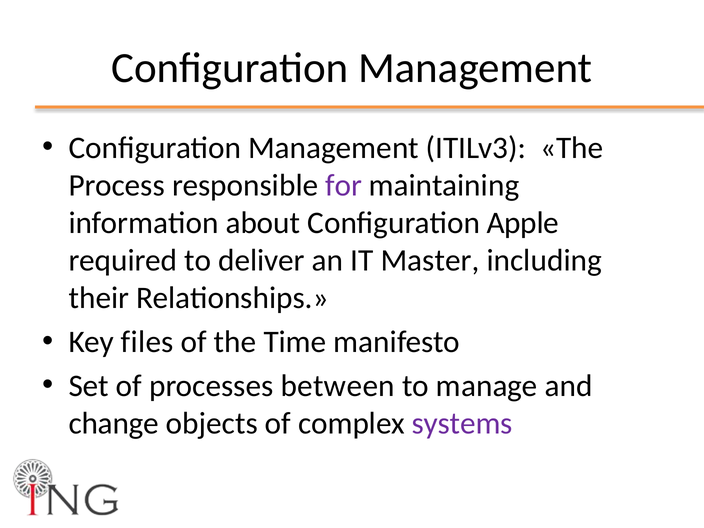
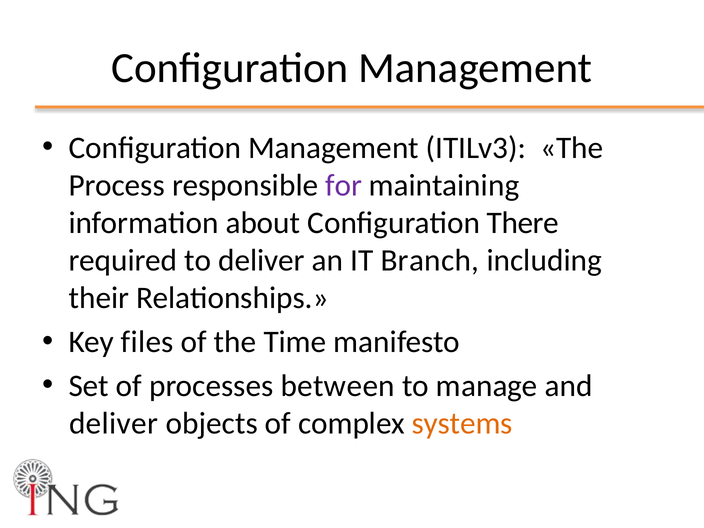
Apple: Apple -> There
Master: Master -> Branch
change at (114, 423): change -> deliver
systems colour: purple -> orange
